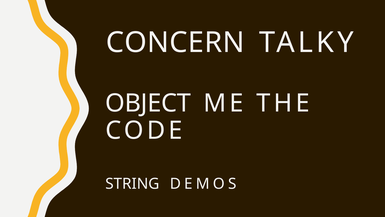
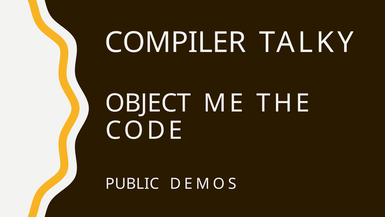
CONCERN: CONCERN -> COMPILER
STRING: STRING -> PUBLIC
